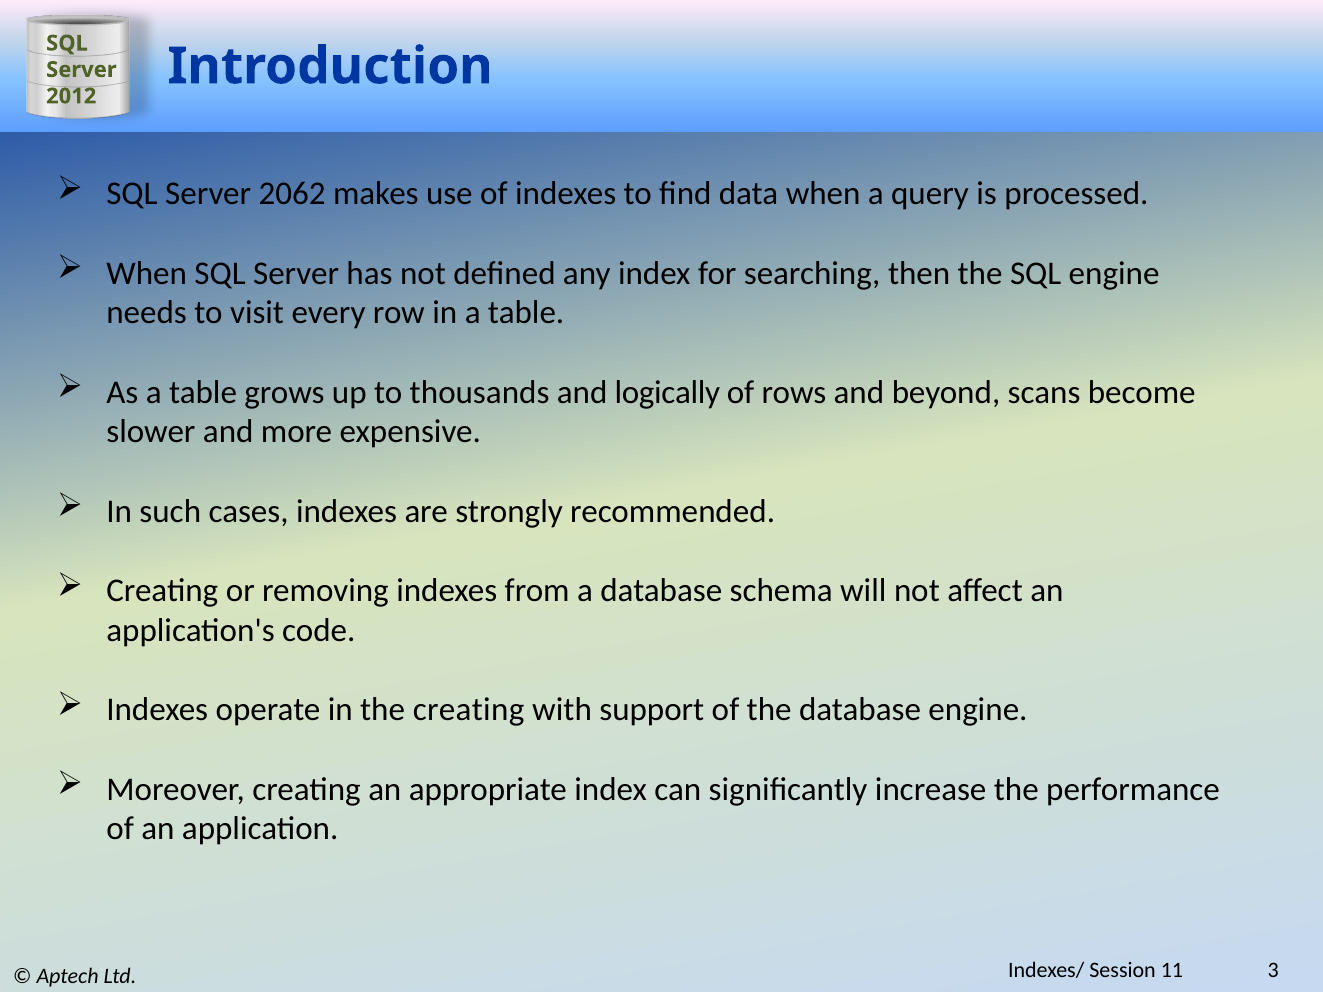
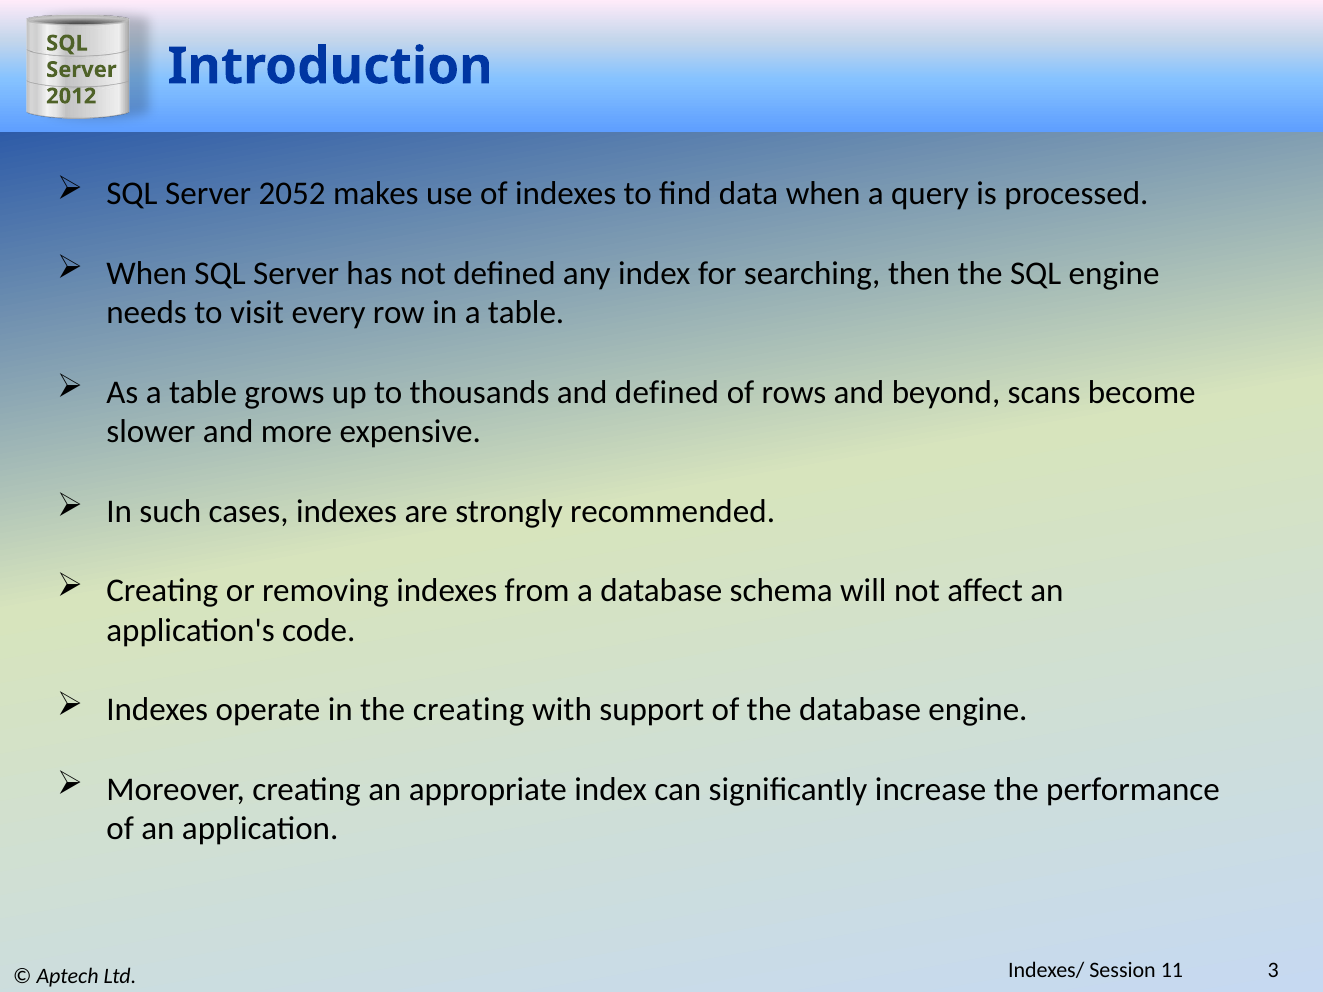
2062: 2062 -> 2052
and logically: logically -> defined
